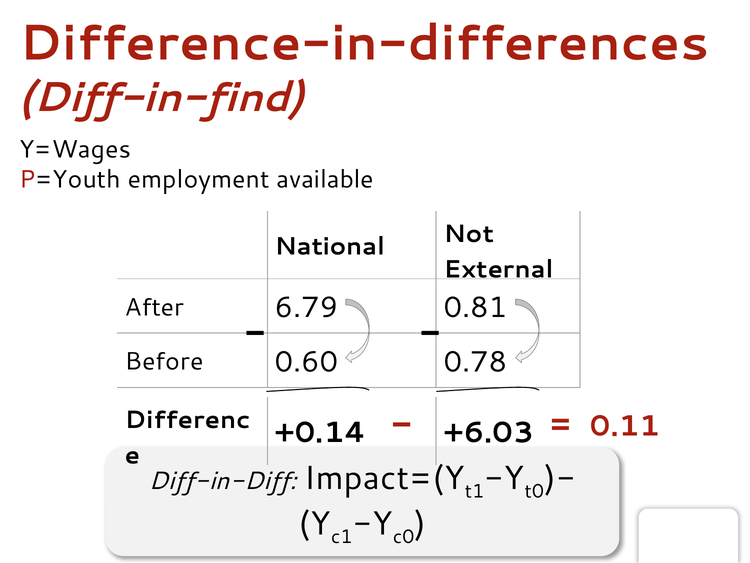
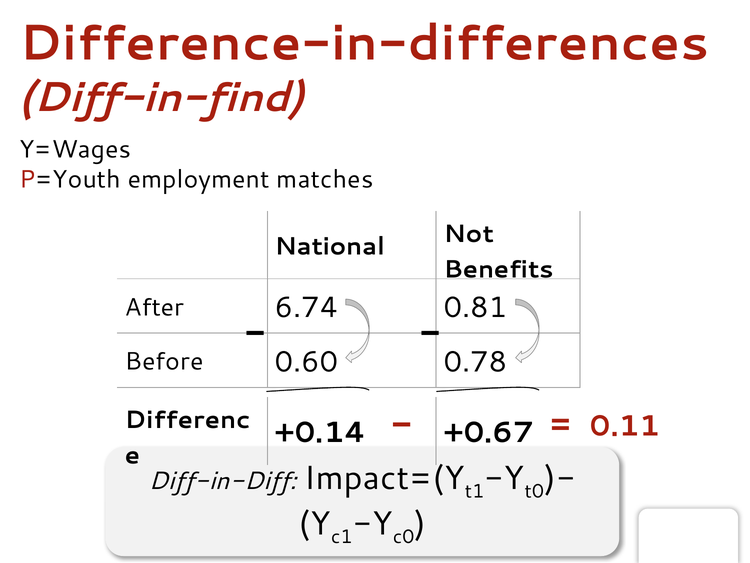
available: available -> matches
External: External -> Benefits
6.79: 6.79 -> 6.74
+6.03: +6.03 -> +0.67
